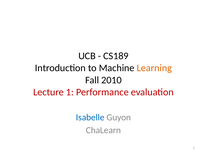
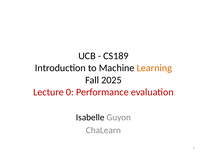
2010: 2010 -> 2025
Lecture 1: 1 -> 0
Isabelle colour: blue -> black
